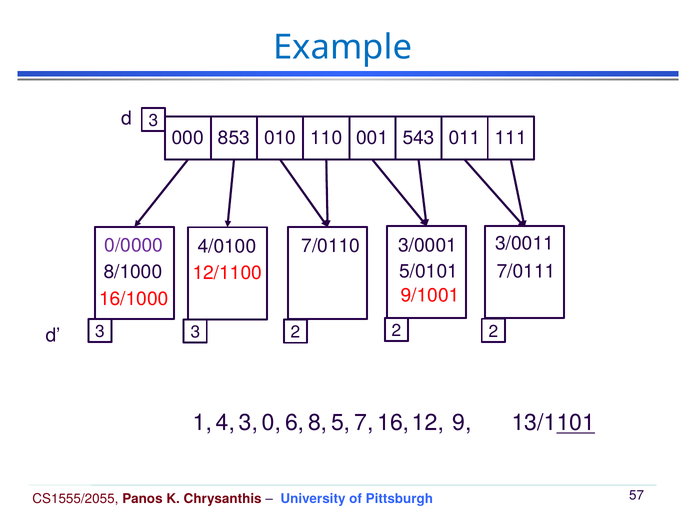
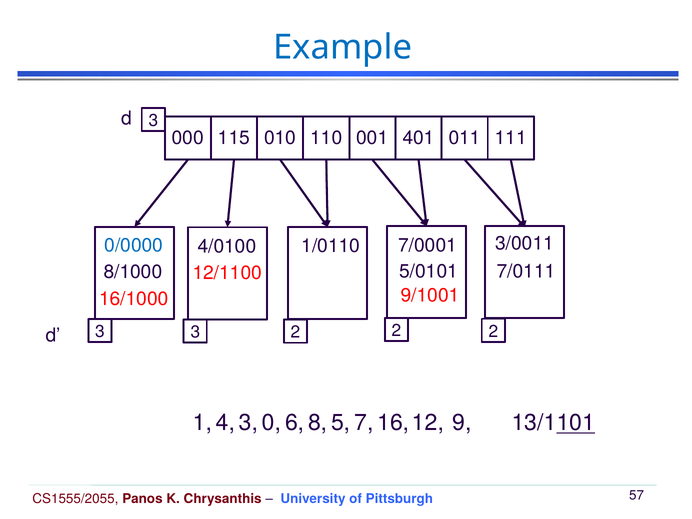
853: 853 -> 115
543: 543 -> 401
0/0000 colour: purple -> blue
3/0001: 3/0001 -> 7/0001
7/0110: 7/0110 -> 1/0110
